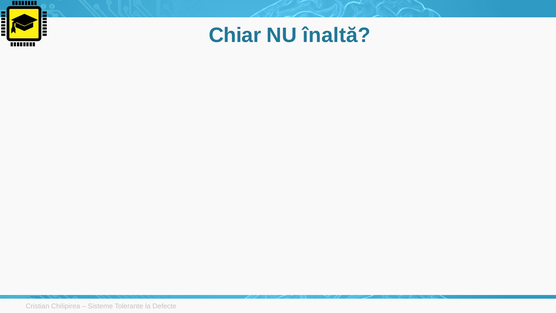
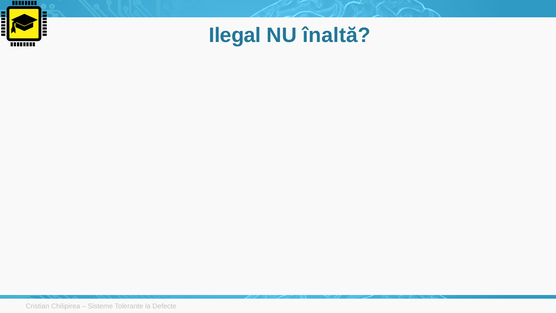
Chiar: Chiar -> Ilegal
